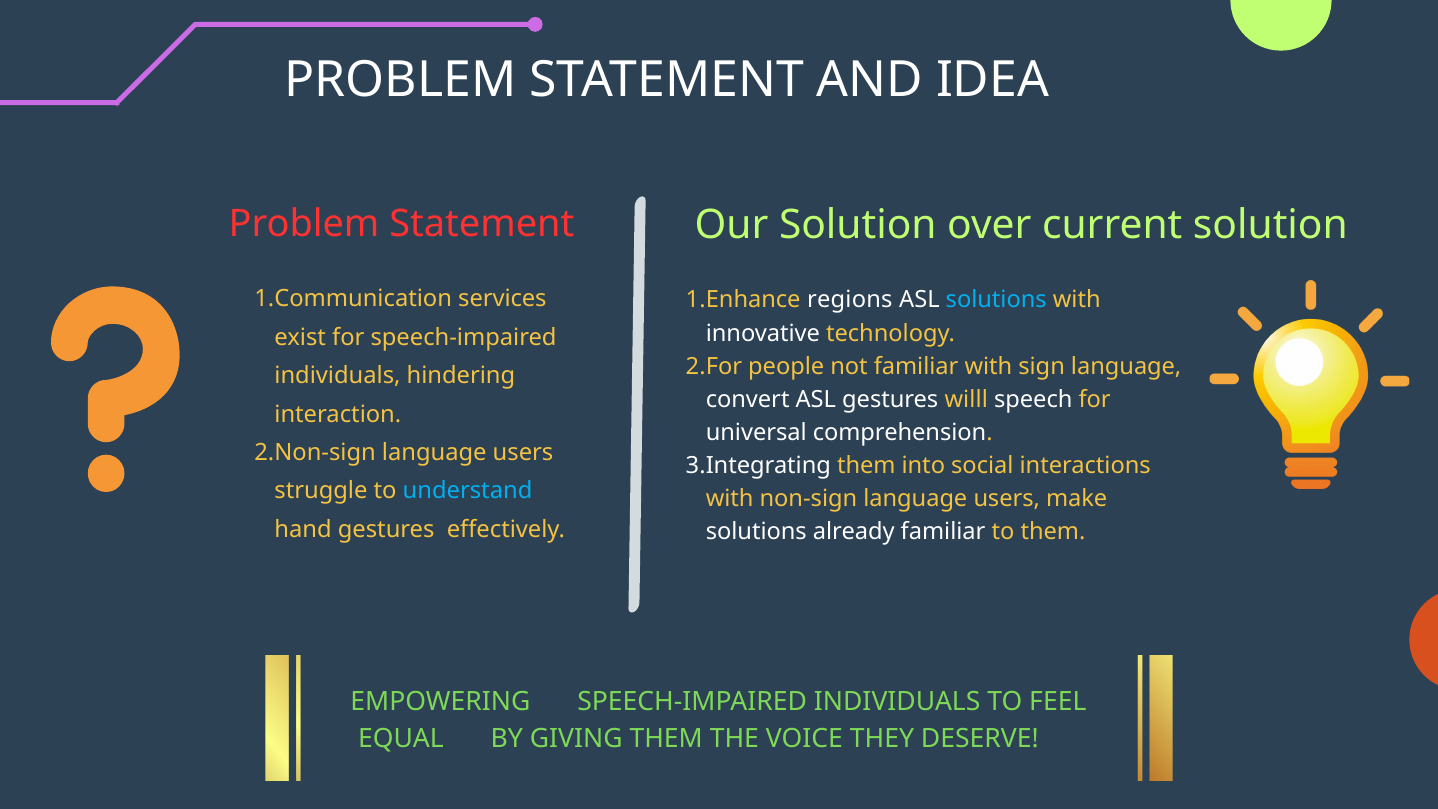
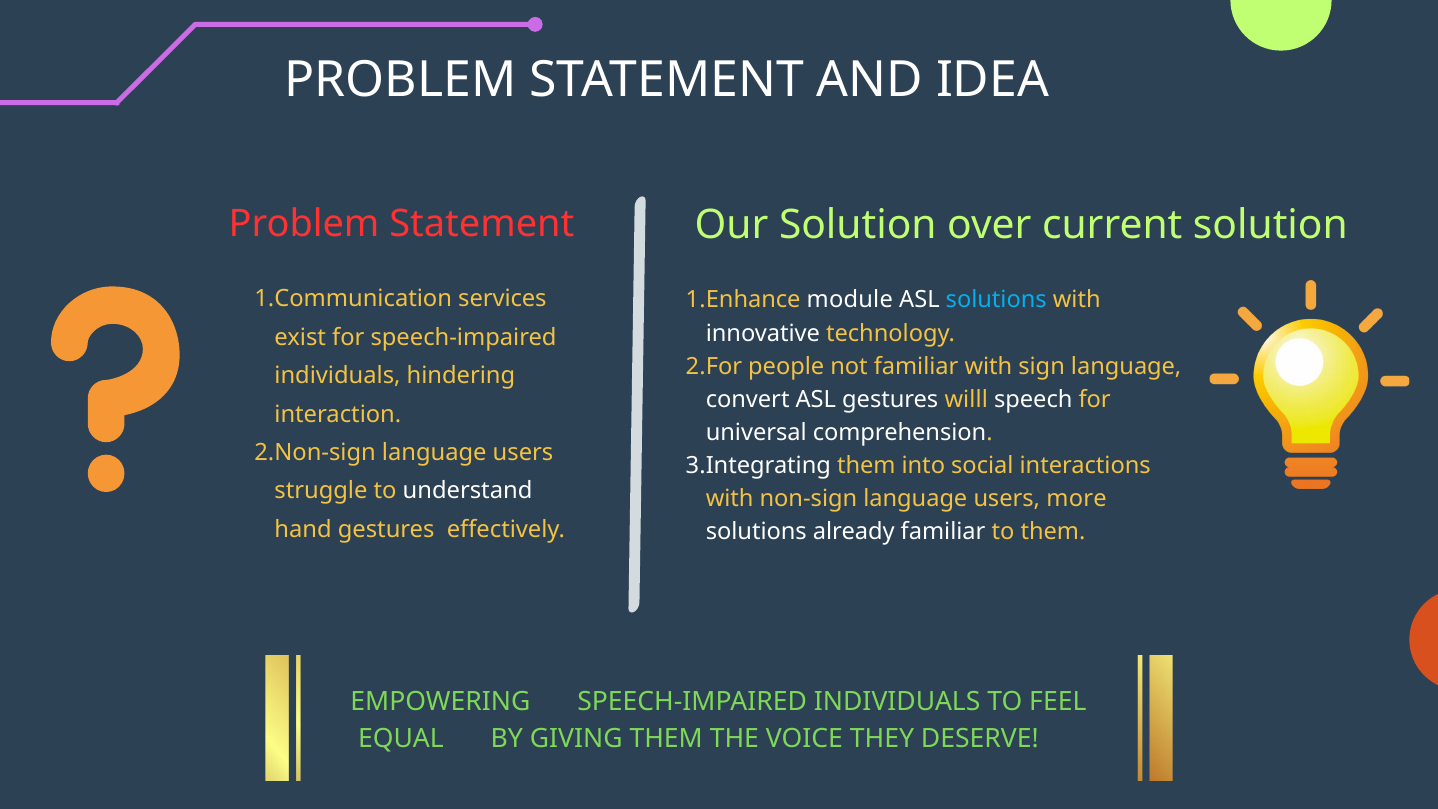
regions: regions -> module
understand colour: light blue -> white
make: make -> more
